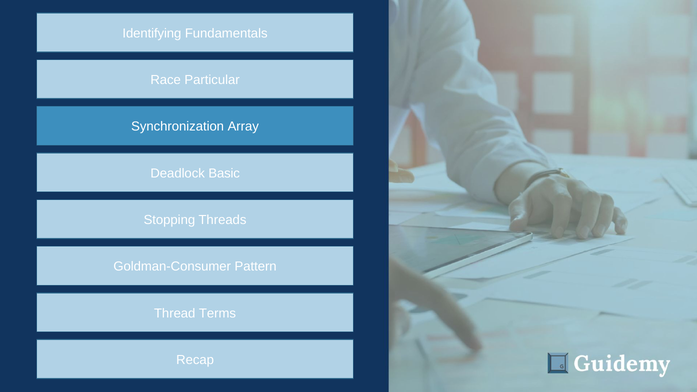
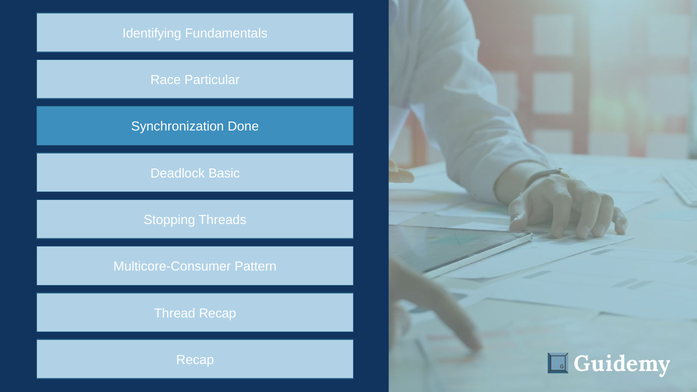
Array: Array -> Done
Goldman-Consumer: Goldman-Consumer -> Multicore-Consumer
Thread Terms: Terms -> Recap
